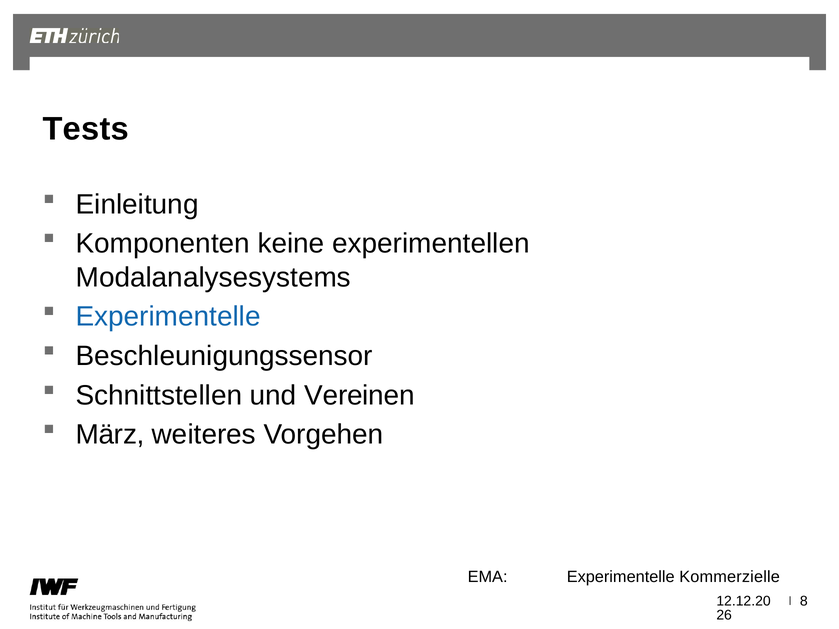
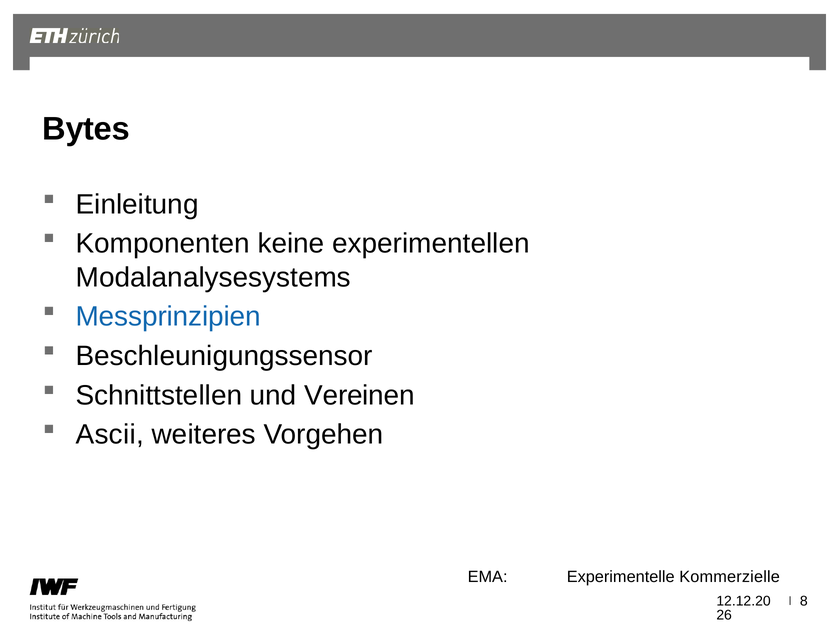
Tests: Tests -> Bytes
Experimentelle at (168, 317): Experimentelle -> Messprinzipien
März: März -> Ascii
